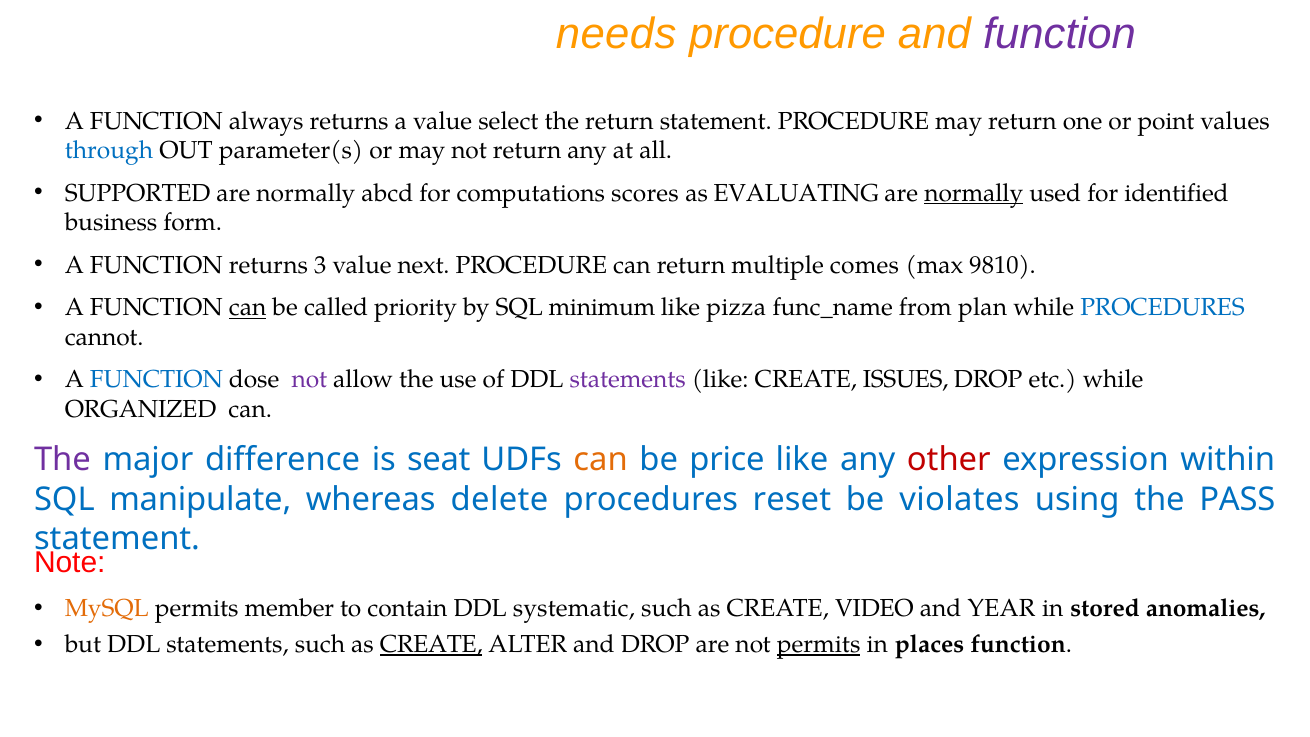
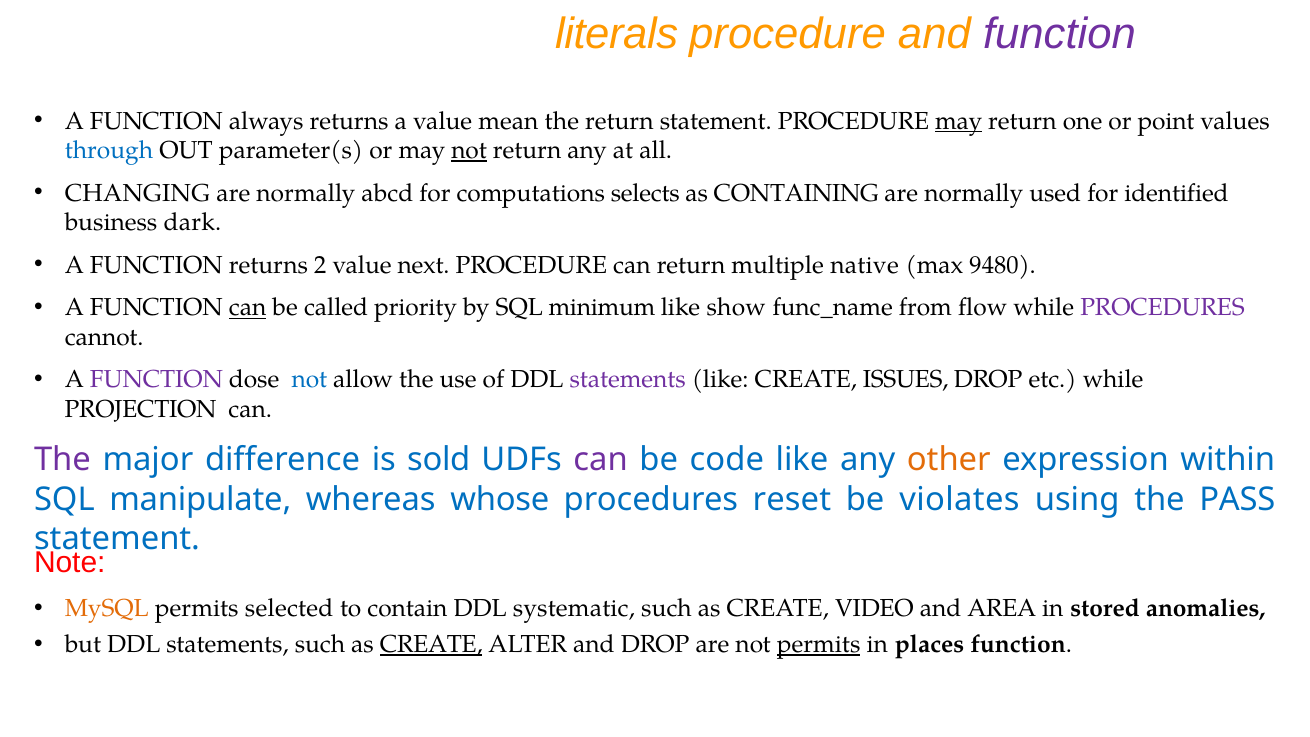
needs: needs -> literals
select: select -> mean
may at (959, 121) underline: none -> present
not at (469, 151) underline: none -> present
SUPPORTED: SUPPORTED -> CHANGING
scores: scores -> selects
EVALUATING: EVALUATING -> CONTAINING
normally at (974, 193) underline: present -> none
form: form -> dark
3: 3 -> 2
comes: comes -> native
9810: 9810 -> 9480
pizza: pizza -> show
plan: plan -> flow
PROCEDURES at (1162, 308) colour: blue -> purple
FUNCTION at (156, 380) colour: blue -> purple
not at (309, 380) colour: purple -> blue
ORGANIZED: ORGANIZED -> PROJECTION
seat: seat -> sold
can at (601, 460) colour: orange -> purple
price: price -> code
other colour: red -> orange
delete: delete -> whose
member: member -> selected
YEAR: YEAR -> AREA
